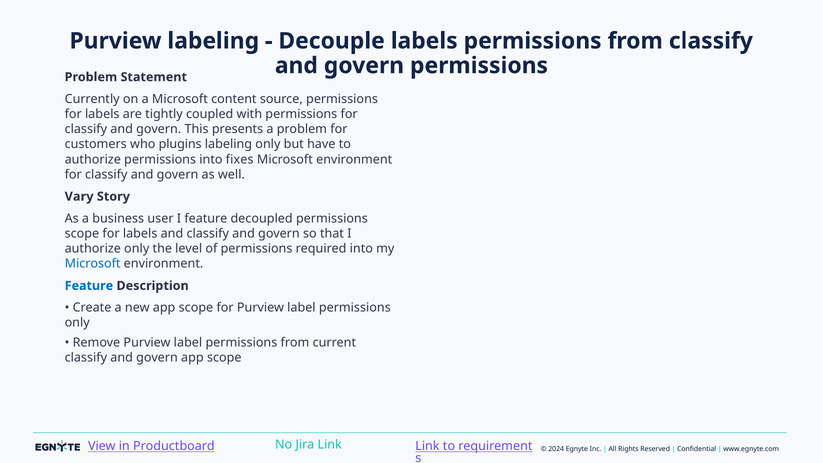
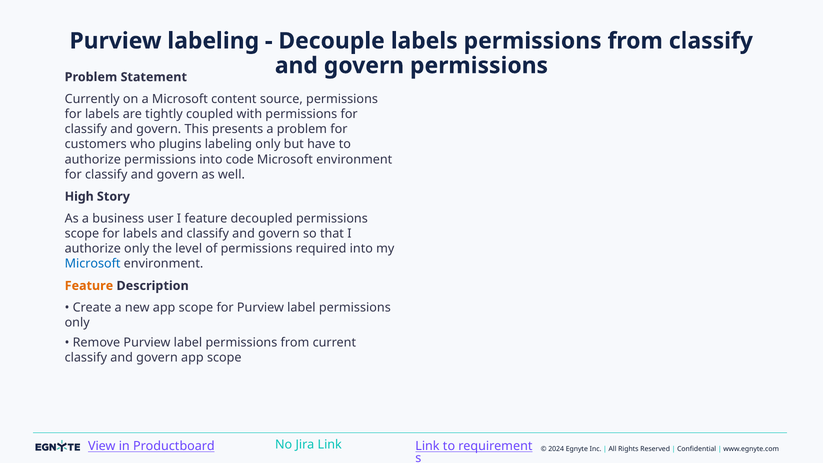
fixes: fixes -> code
Vary: Vary -> High
Feature at (89, 286) colour: blue -> orange
